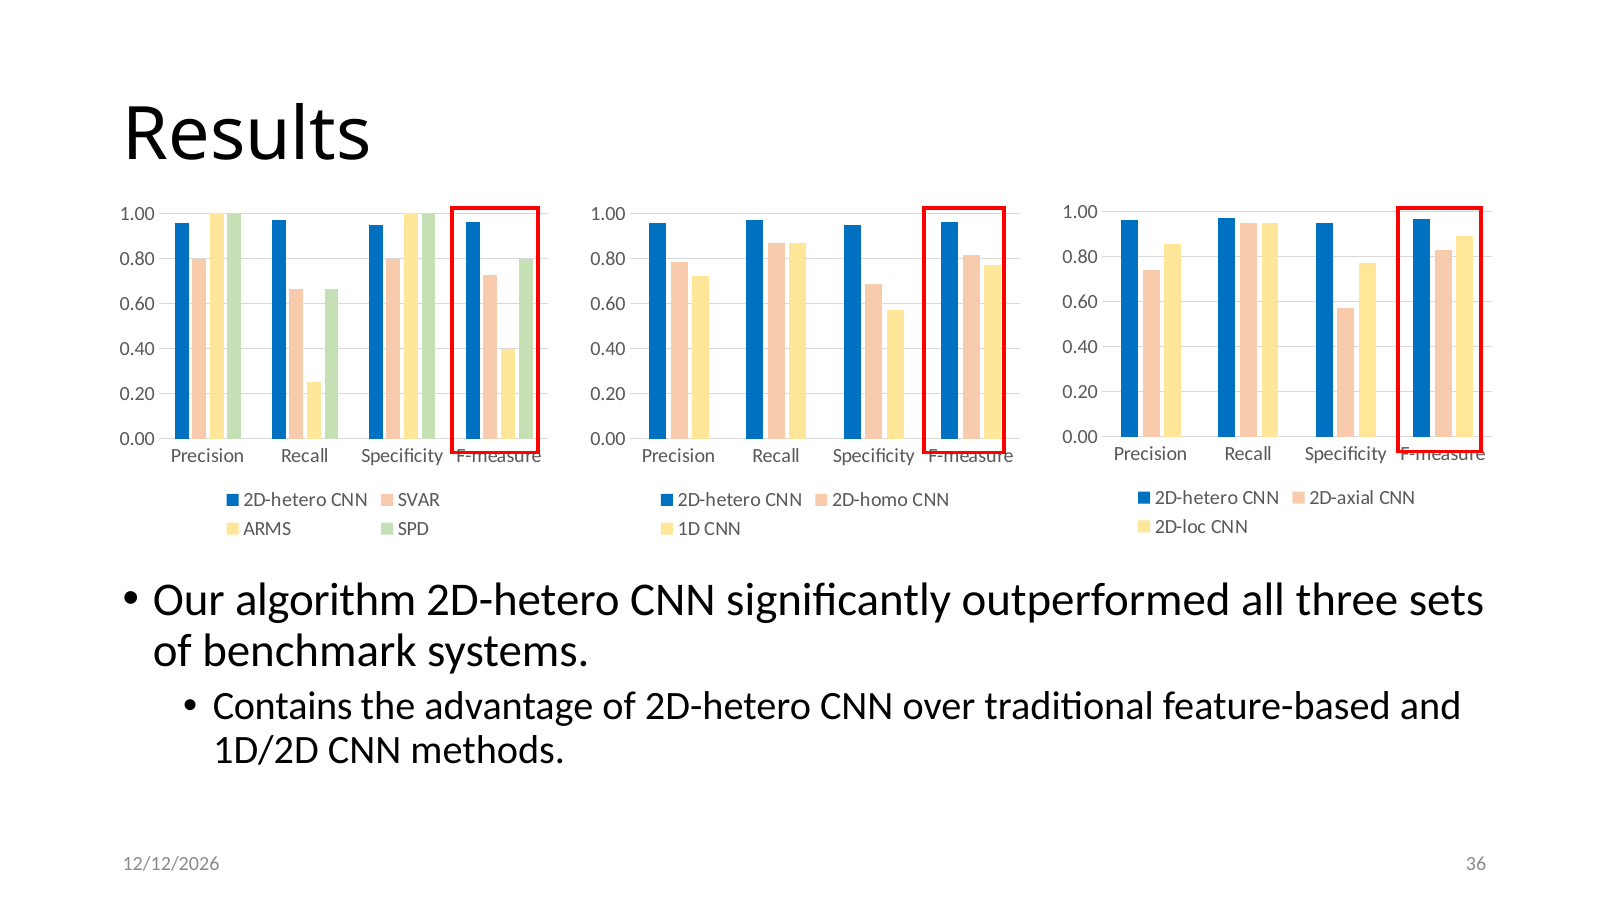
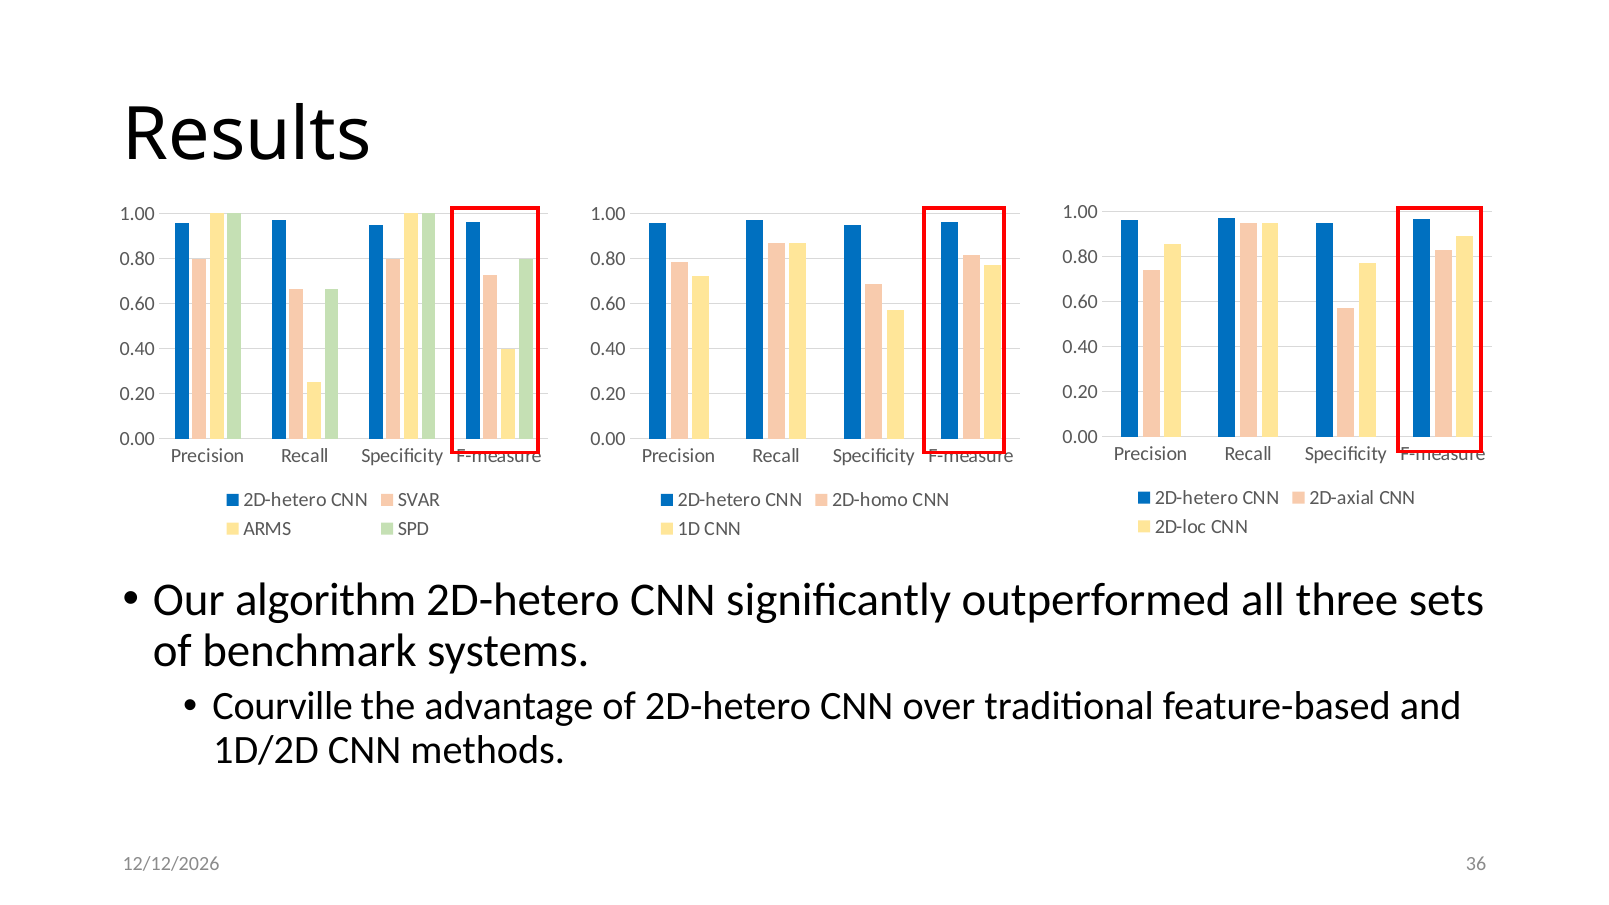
Contains: Contains -> Courville
